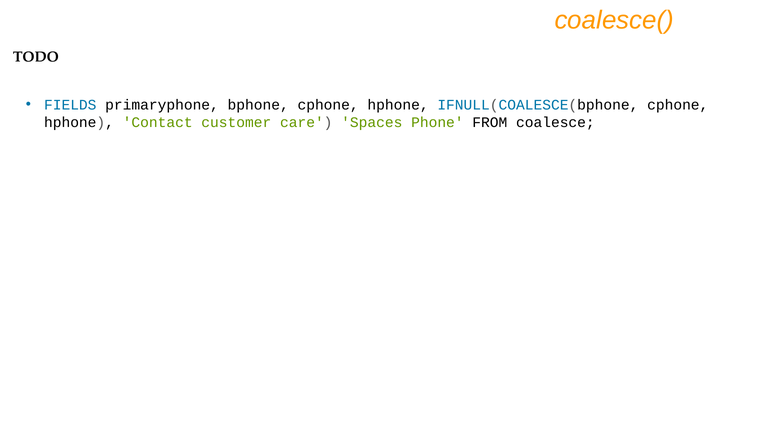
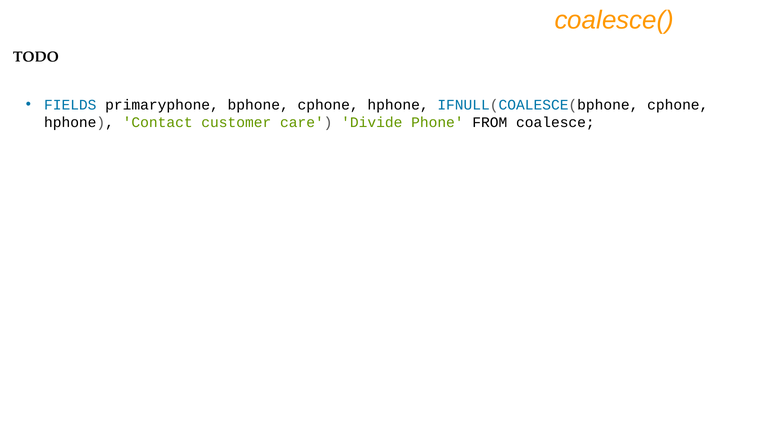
Spaces: Spaces -> Divide
